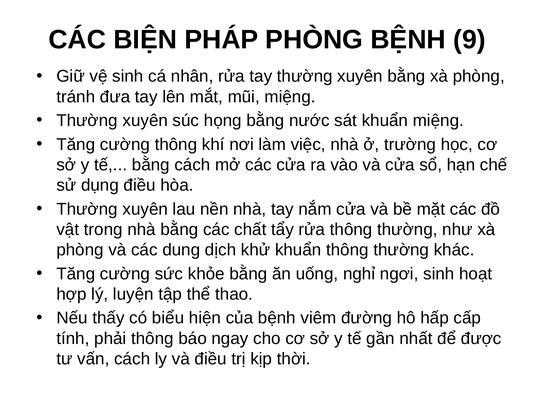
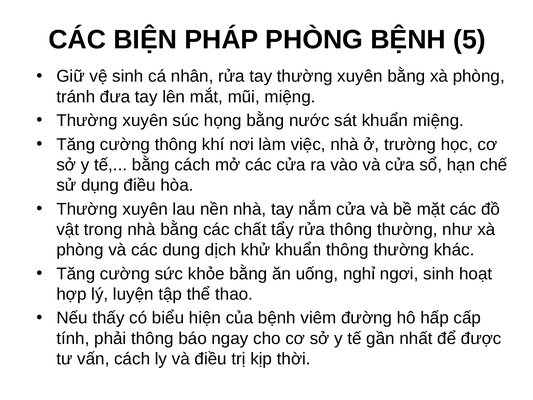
9: 9 -> 5
